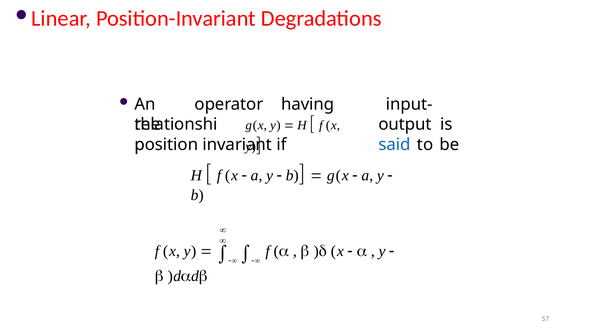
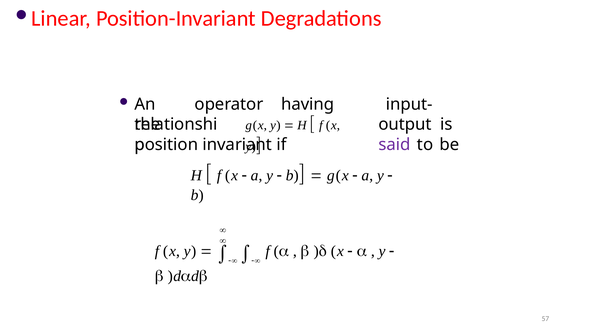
said colour: blue -> purple
